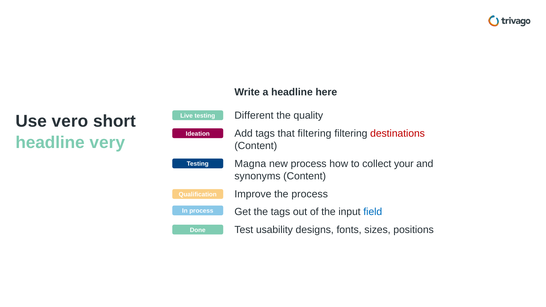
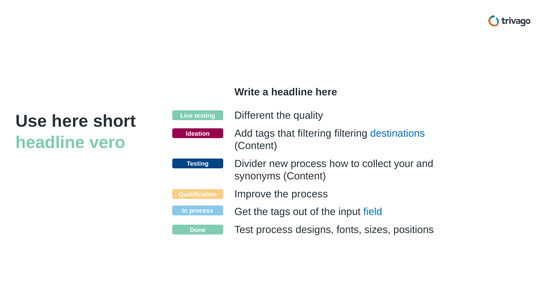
Use vero: vero -> here
destinations colour: red -> blue
very: very -> vero
Magna: Magna -> Divider
Test usability: usability -> process
